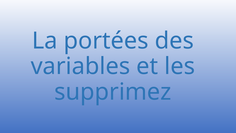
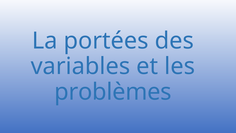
supprimez: supprimez -> problèmes
